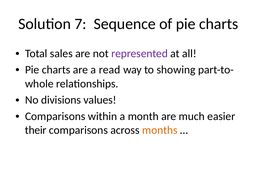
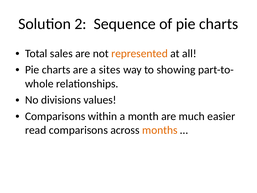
7: 7 -> 2
represented colour: purple -> orange
read: read -> sites
their: their -> read
